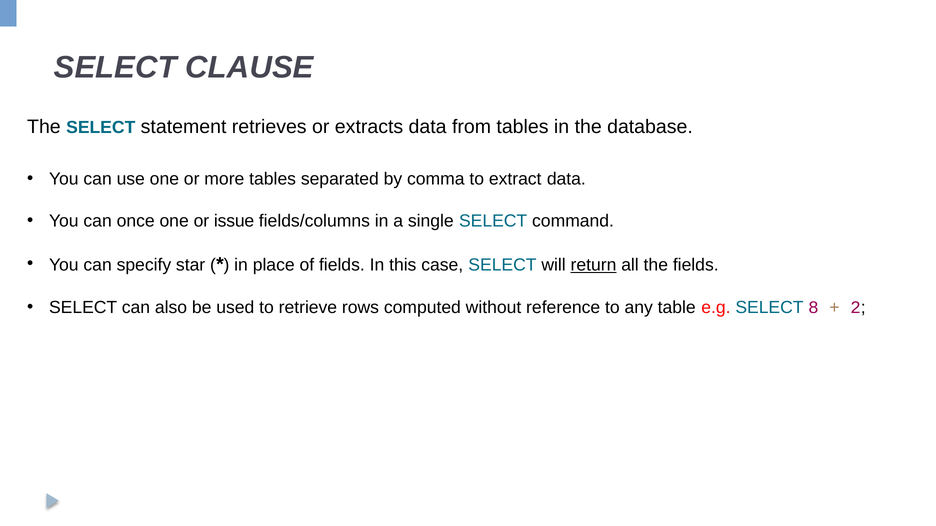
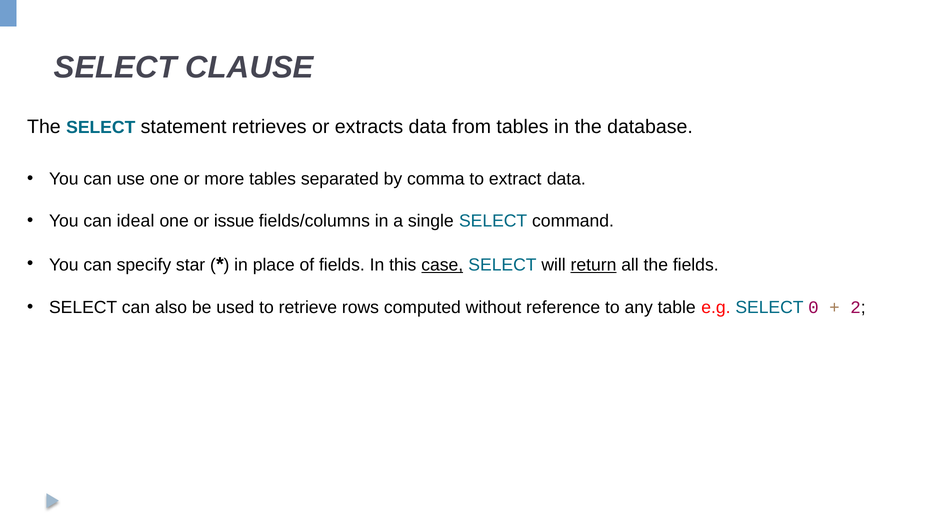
once: once -> ideal
case underline: none -> present
8: 8 -> 0
